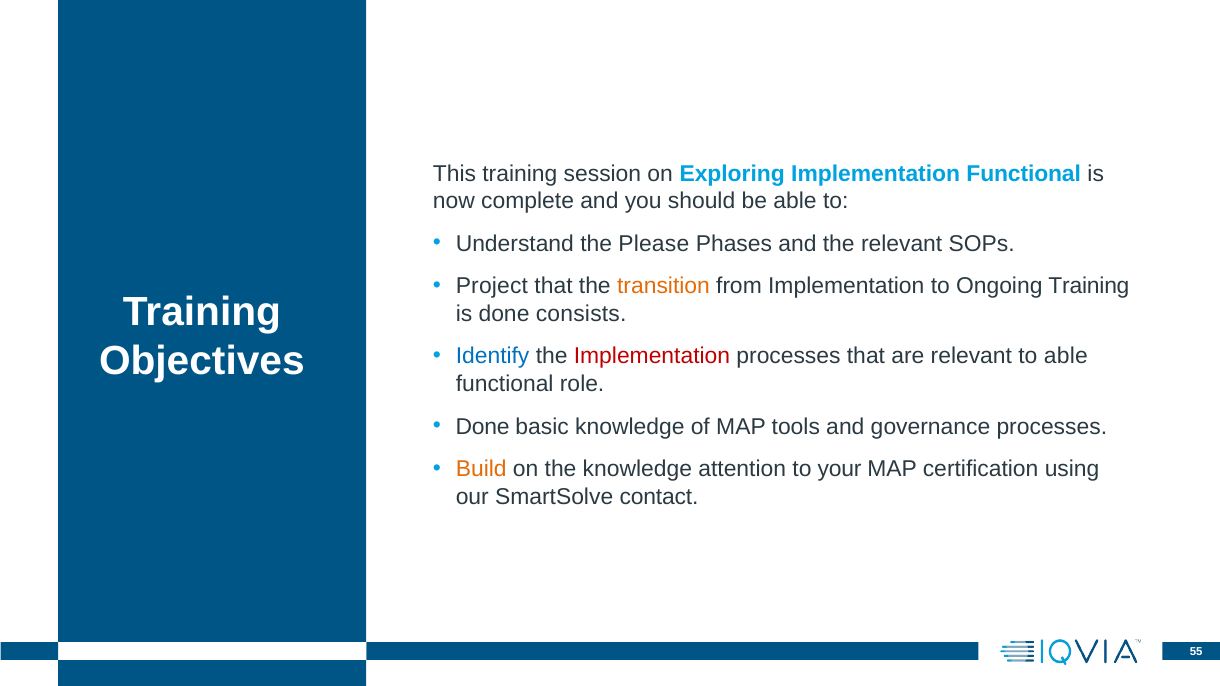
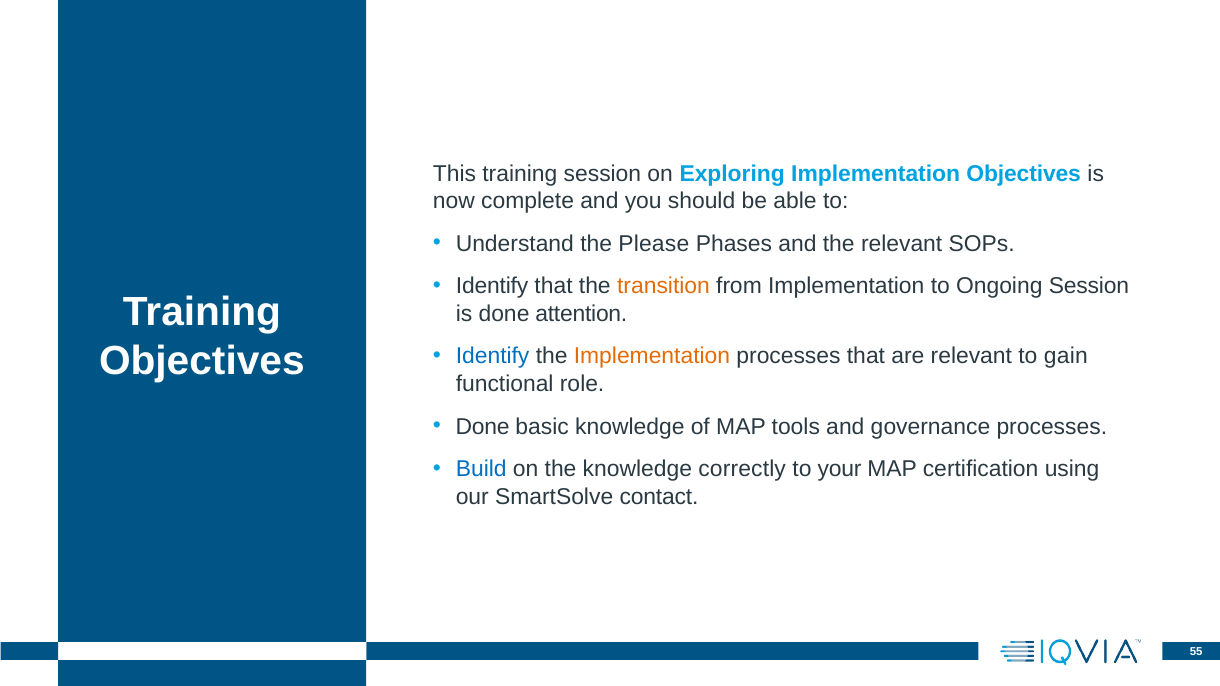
Implementation Functional: Functional -> Objectives
Project at (492, 286): Project -> Identify
Ongoing Training: Training -> Session
consists: consists -> attention
Implementation at (652, 357) colour: red -> orange
to able: able -> gain
Build colour: orange -> blue
attention: attention -> correctly
